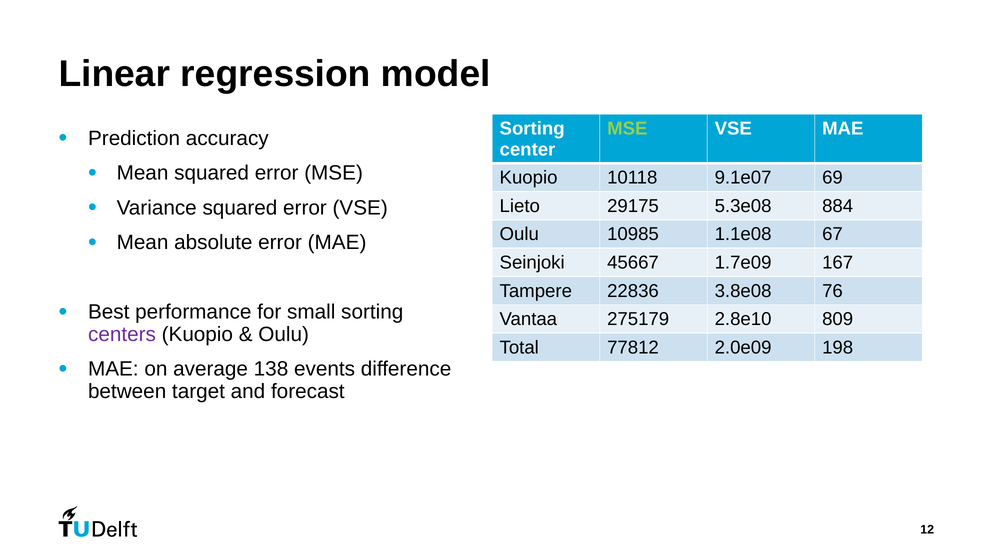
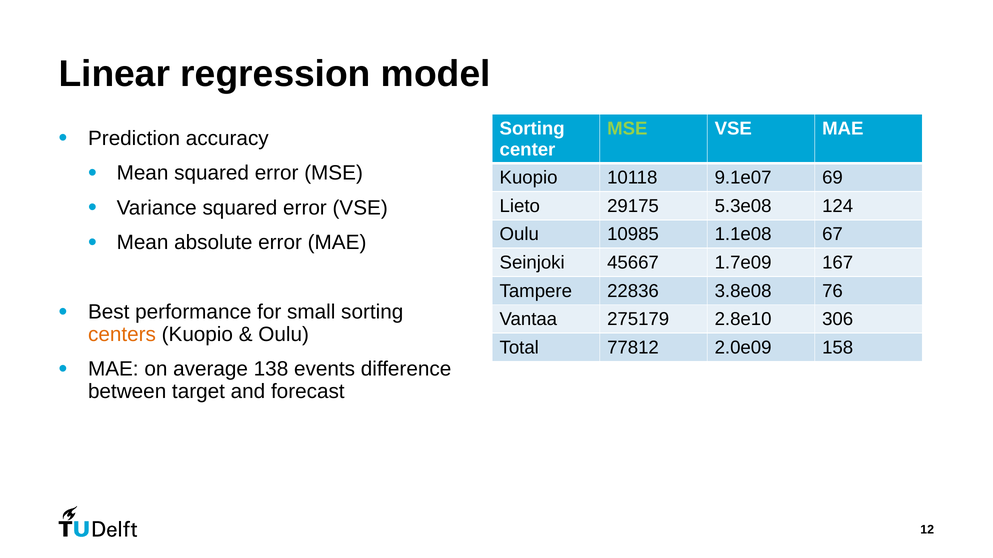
884: 884 -> 124
809: 809 -> 306
centers colour: purple -> orange
198: 198 -> 158
